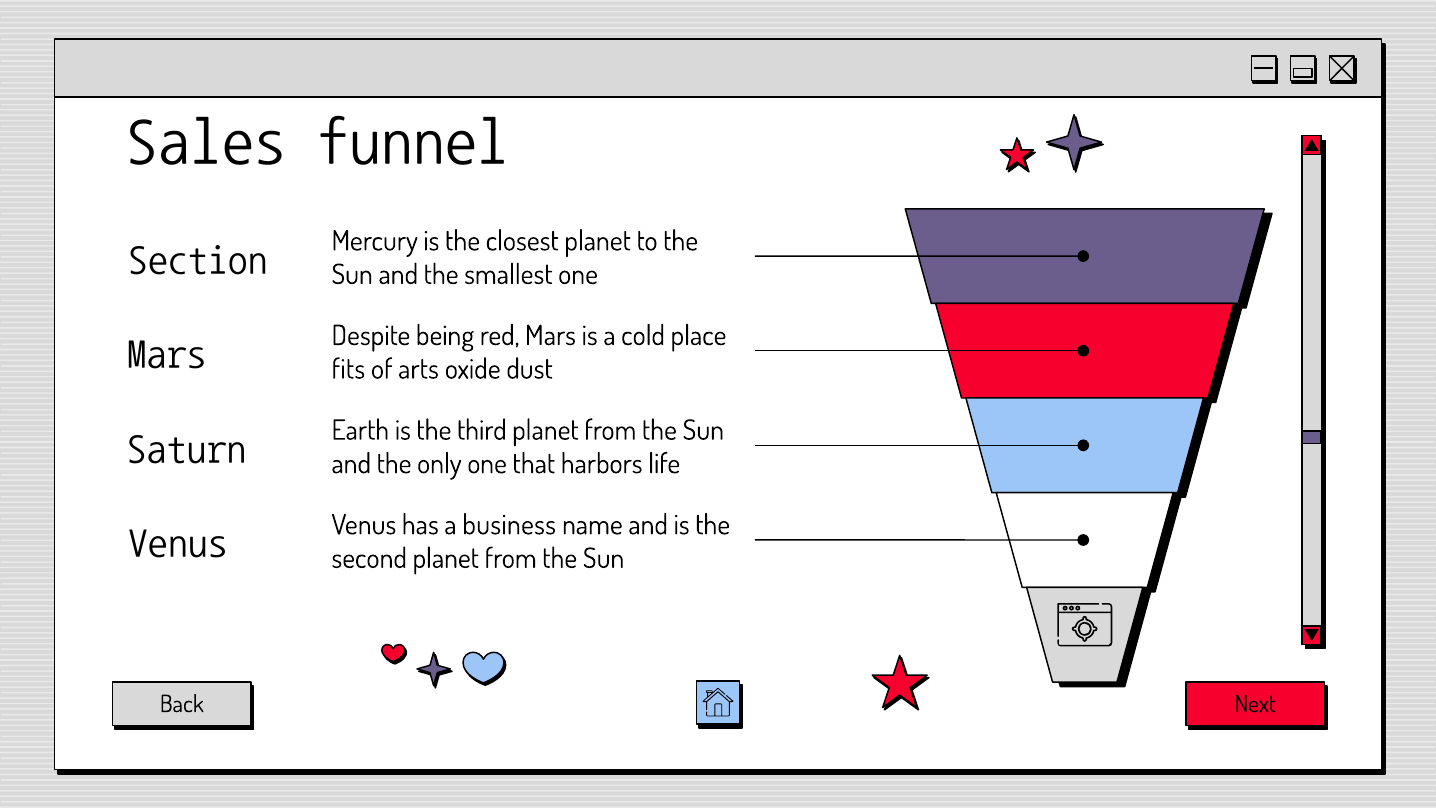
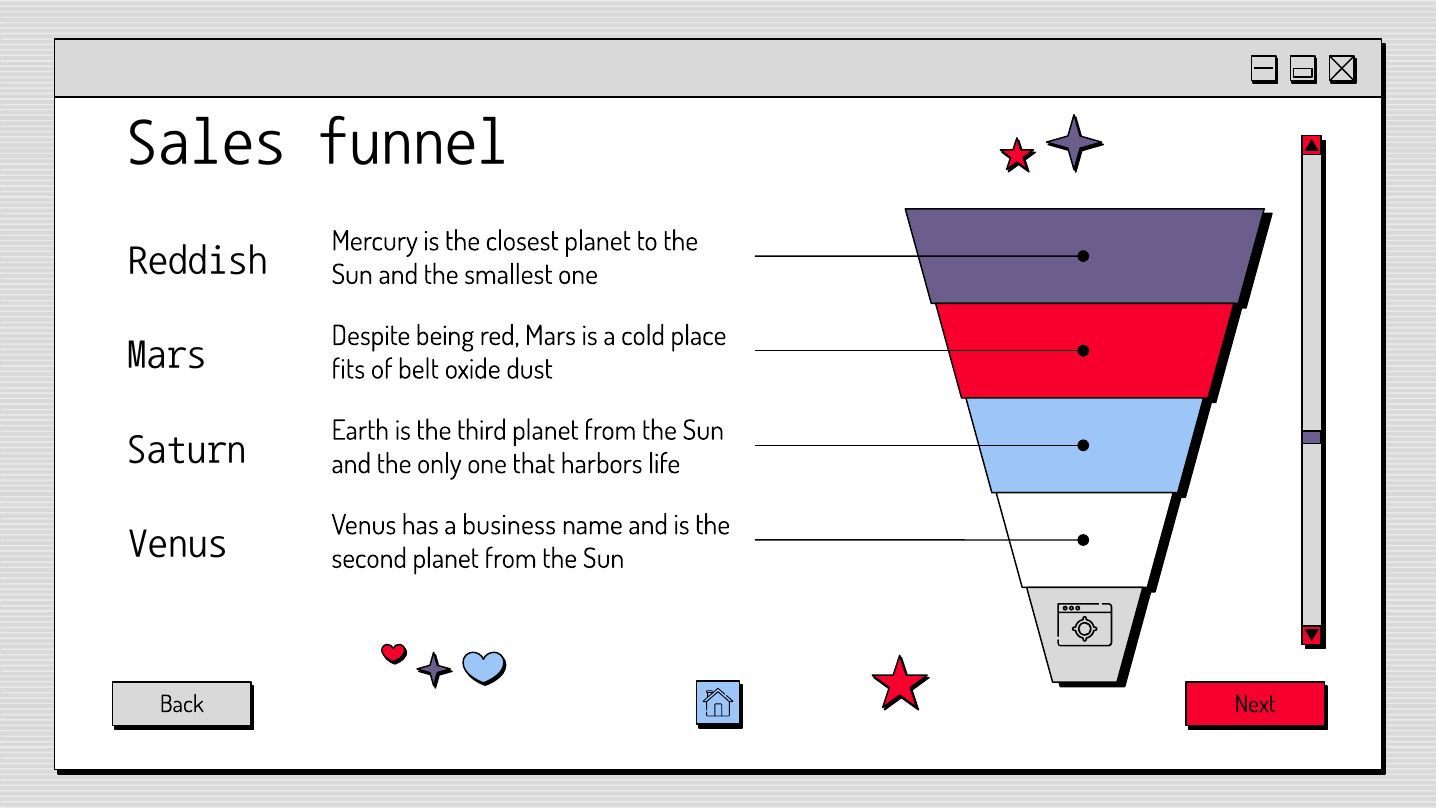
Section: Section -> Reddish
arts: arts -> belt
